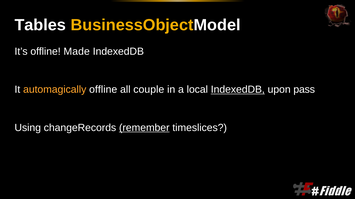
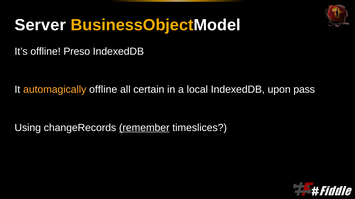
Tables: Tables -> Server
Made: Made -> Preso
couple: couple -> certain
IndexedDB at (238, 90) underline: present -> none
